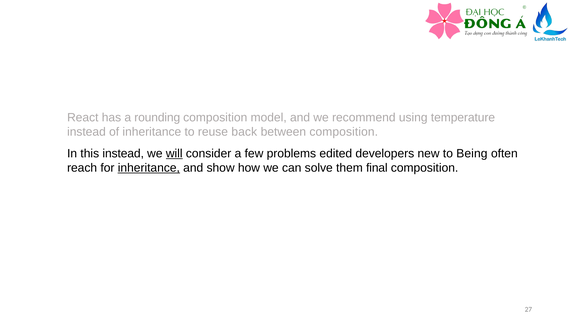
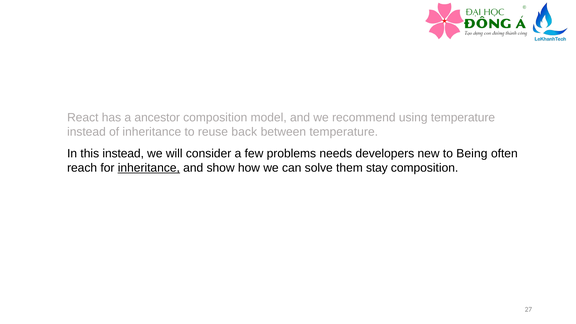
rounding: rounding -> ancestor
between composition: composition -> temperature
will underline: present -> none
edited: edited -> needs
final: final -> stay
